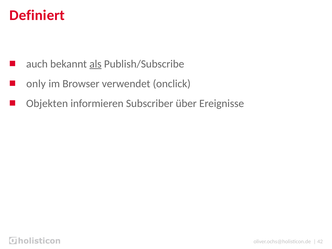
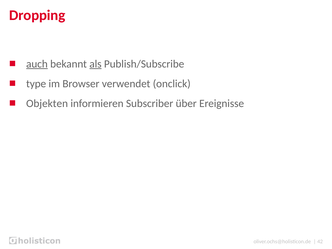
Definiert: Definiert -> Dropping
auch underline: none -> present
only: only -> type
